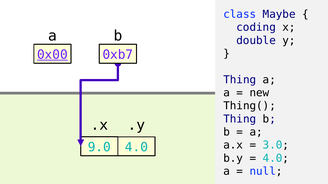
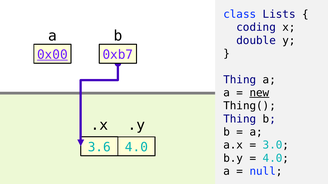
Maybe: Maybe -> Lists
new underline: none -> present
9.0: 9.0 -> 3.6
